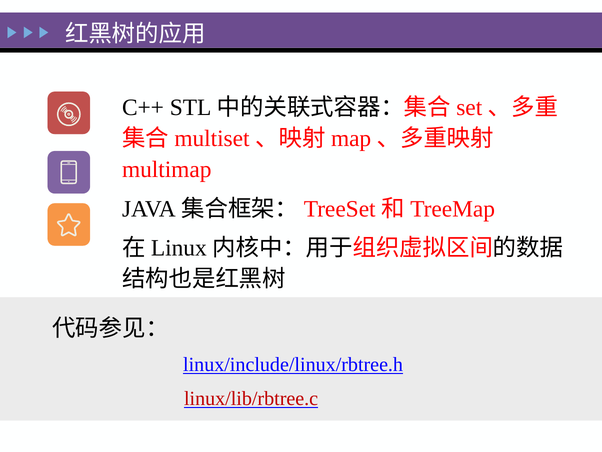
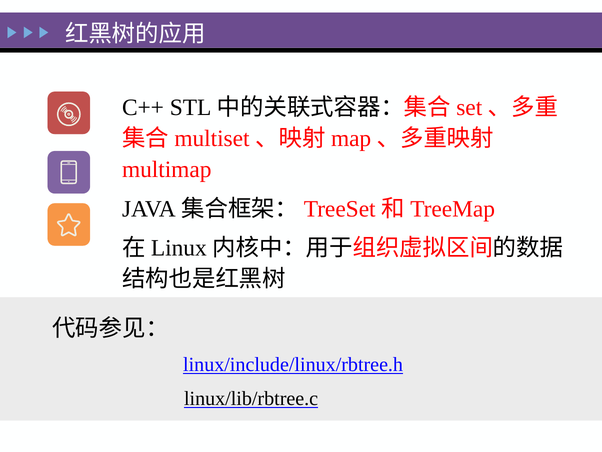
linux/lib/rbtree.c colour: red -> black
